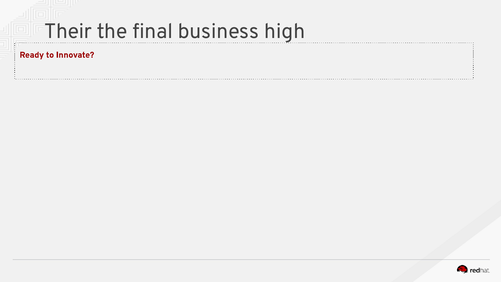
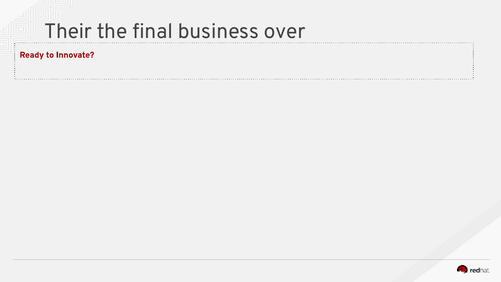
high: high -> over
